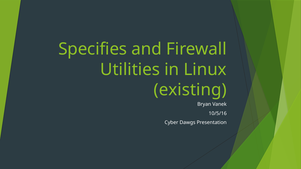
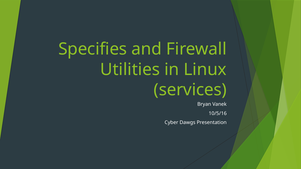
existing: existing -> services
